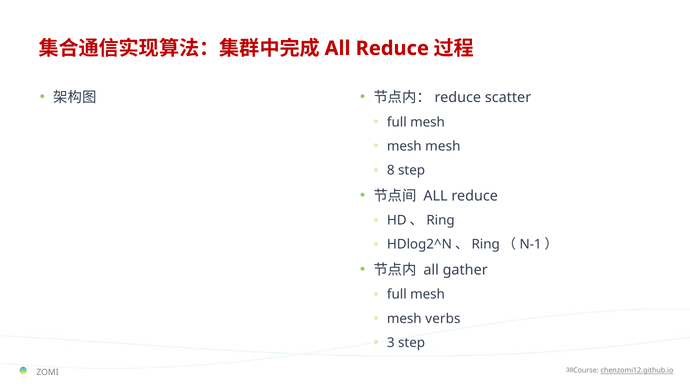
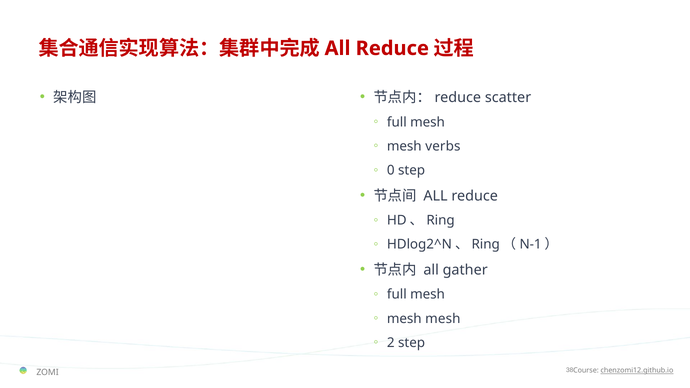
mesh mesh: mesh -> verbs
8: 8 -> 0
mesh verbs: verbs -> mesh
3: 3 -> 2
